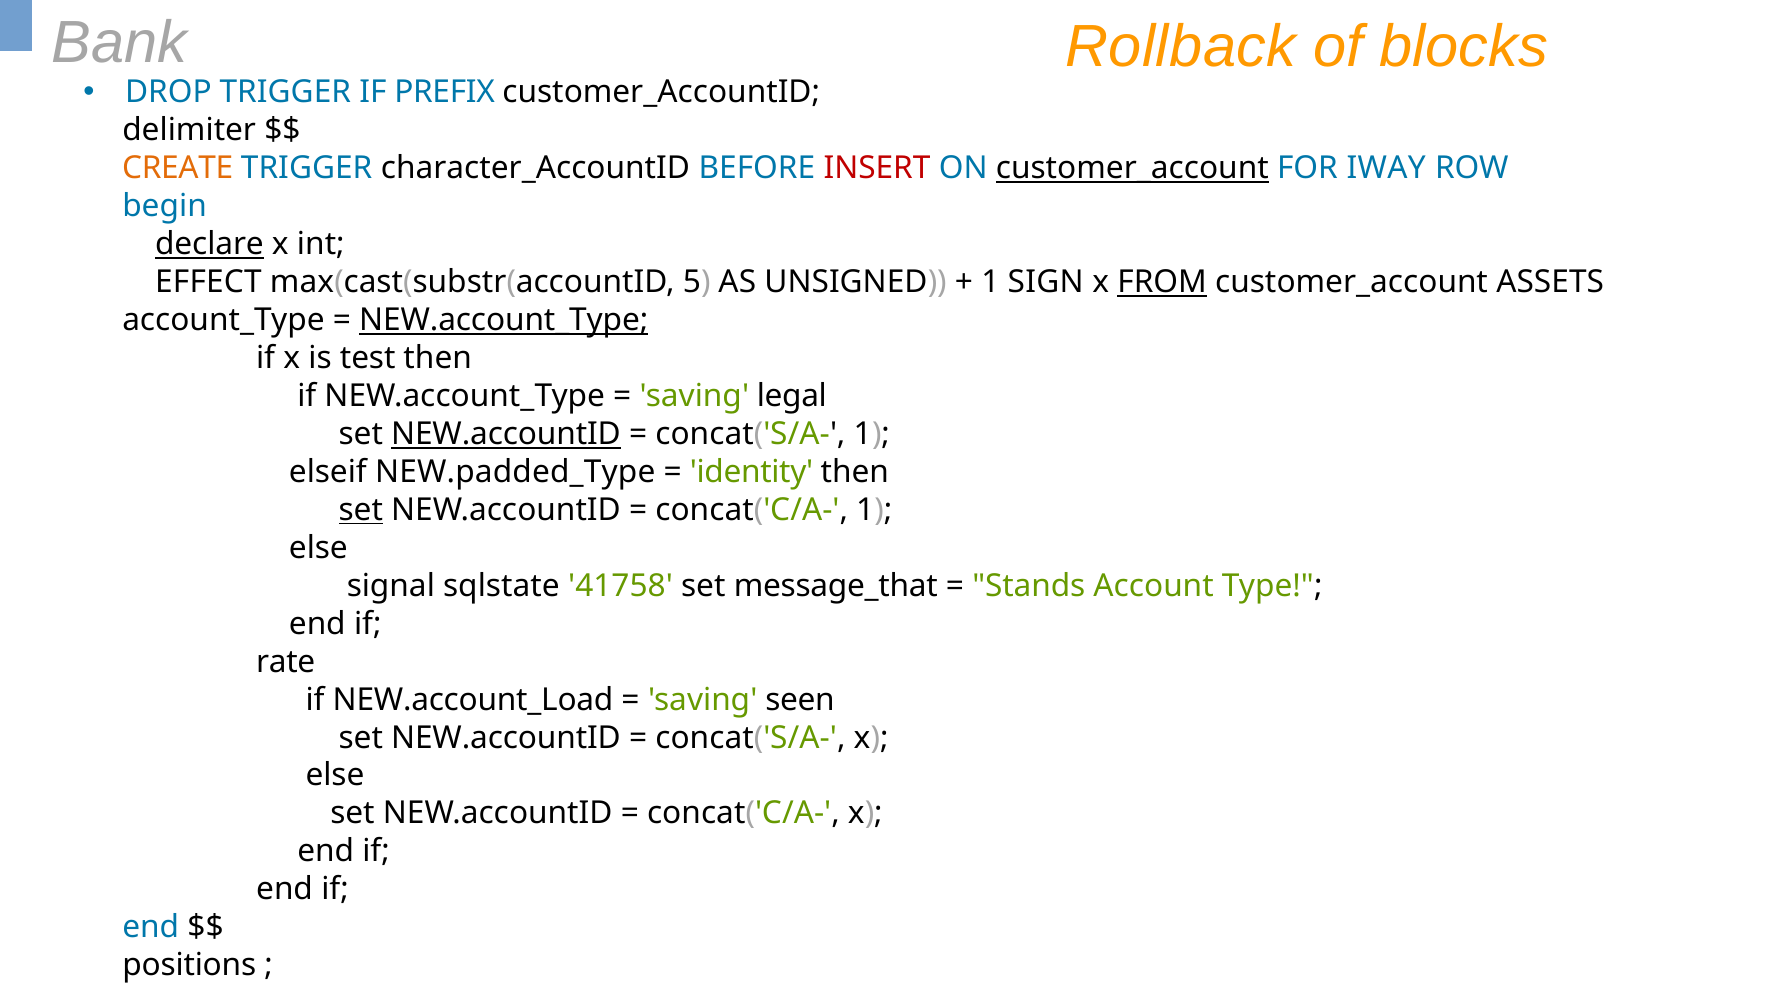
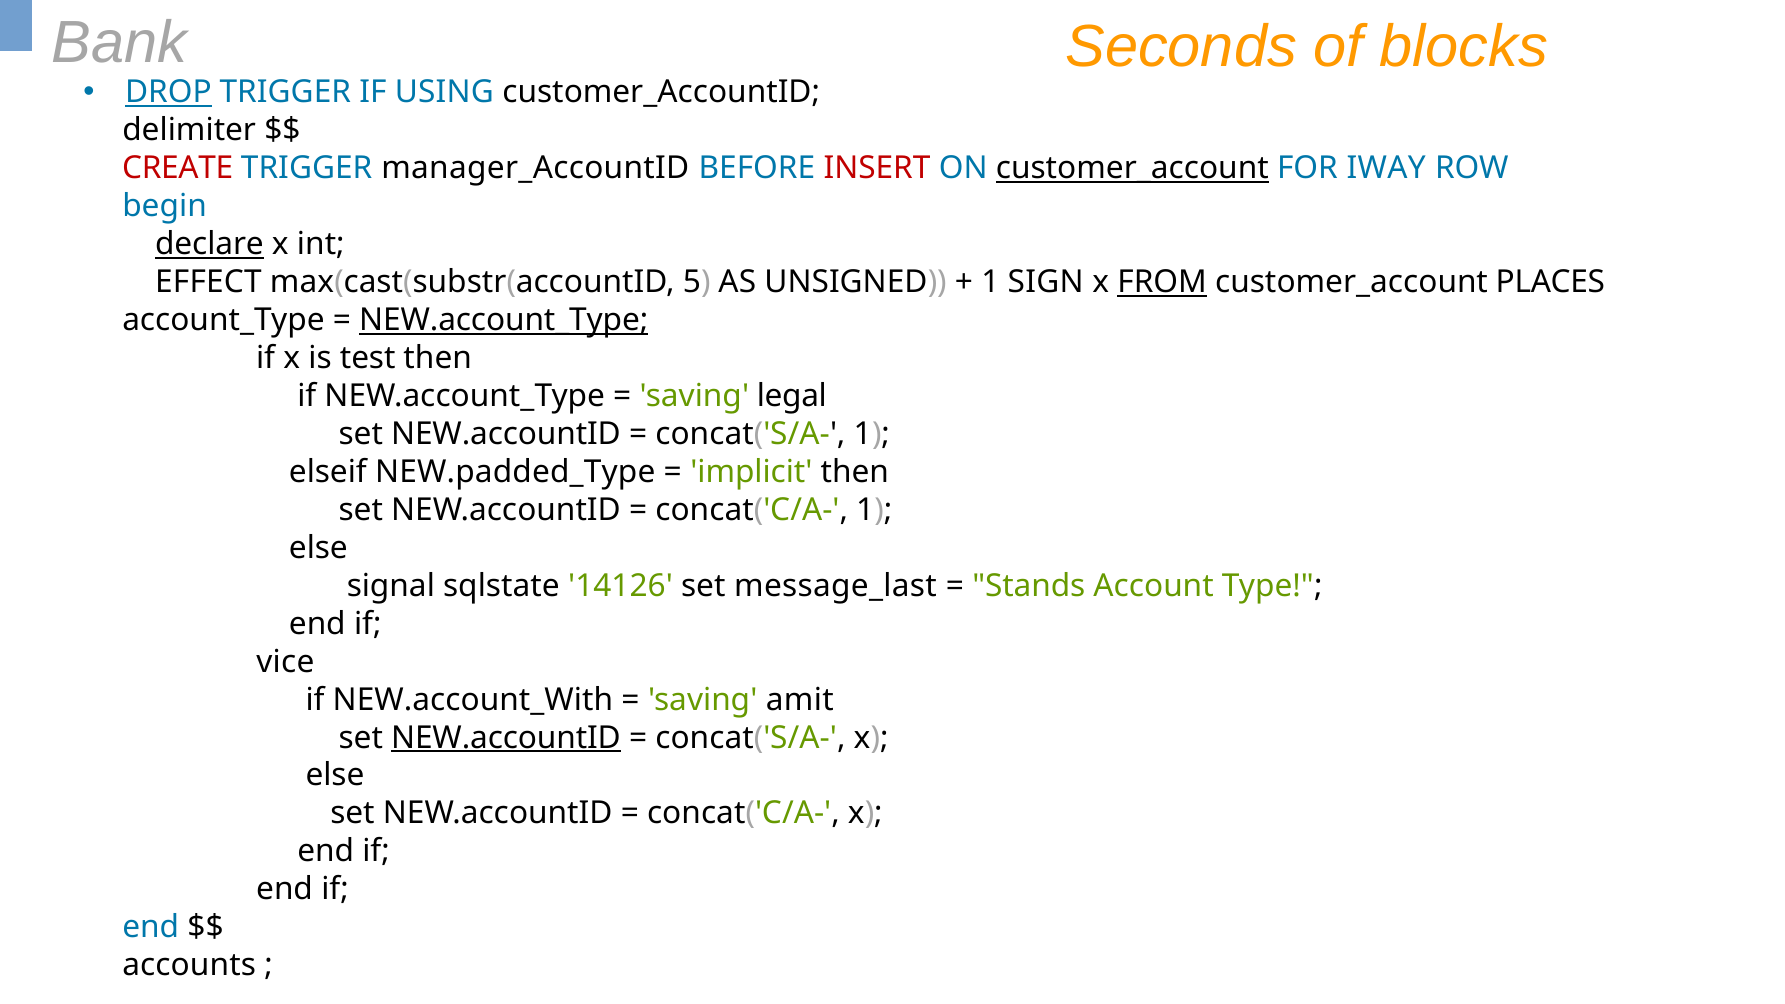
Rollback: Rollback -> Seconds
DROP underline: none -> present
PREFIX: PREFIX -> USING
CREATE colour: orange -> red
character_AccountID: character_AccountID -> manager_AccountID
ASSETS: ASSETS -> PLACES
NEW.accountID at (506, 434) underline: present -> none
identity: identity -> implicit
set at (361, 510) underline: present -> none
41758: 41758 -> 14126
message_that: message_that -> message_last
rate: rate -> vice
NEW.account_Load: NEW.account_Load -> NEW.account_With
seen: seen -> amit
NEW.accountID at (506, 738) underline: none -> present
positions: positions -> accounts
